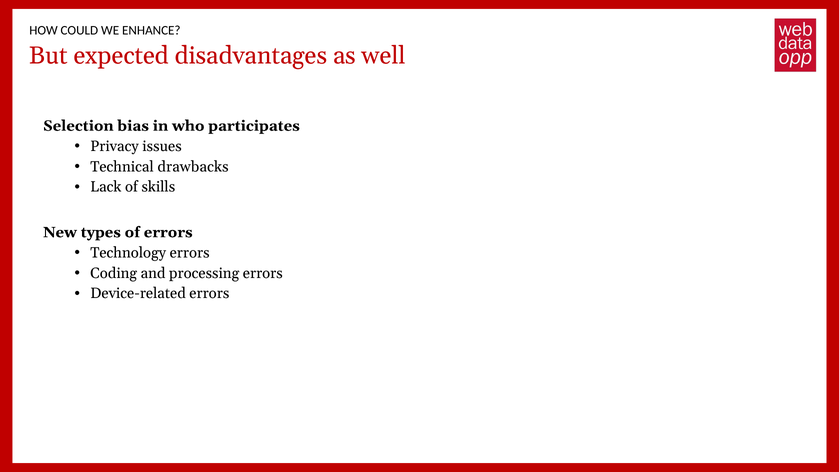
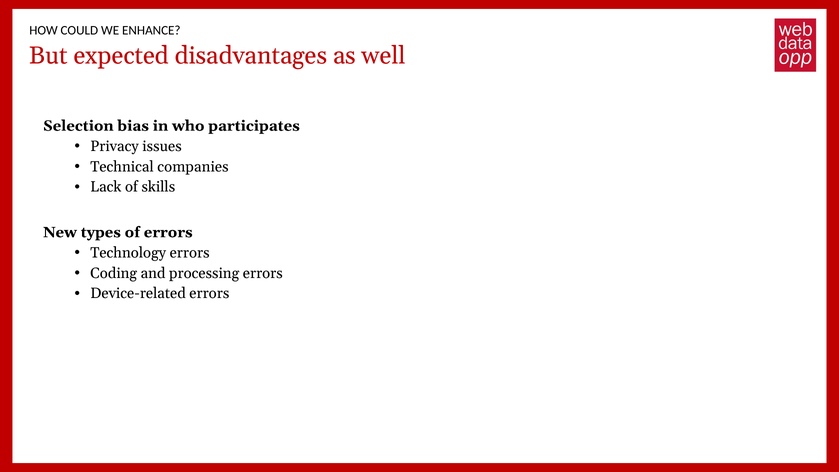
Technical drawbacks: drawbacks -> companies
